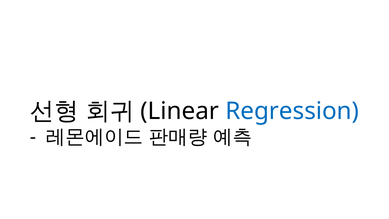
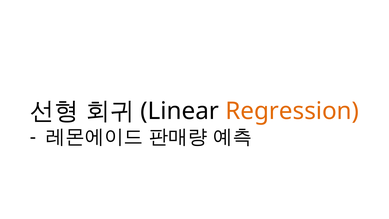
Regression colour: blue -> orange
